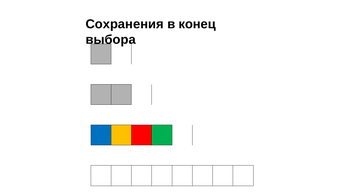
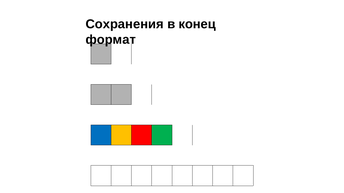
выбора: выбора -> формат
